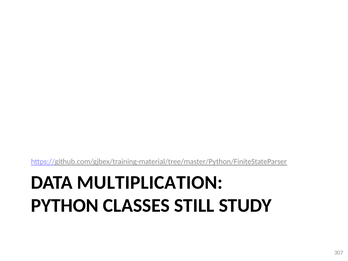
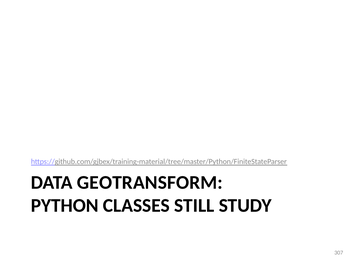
MULTIPLICATION: MULTIPLICATION -> GEOTRANSFORM
